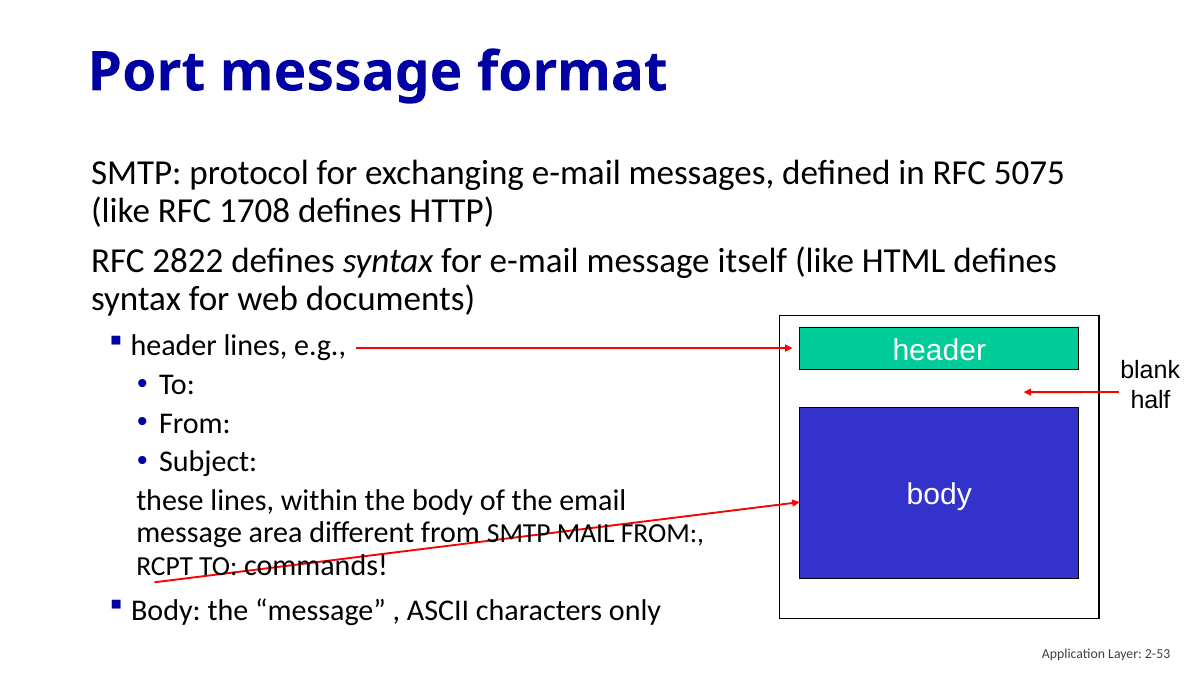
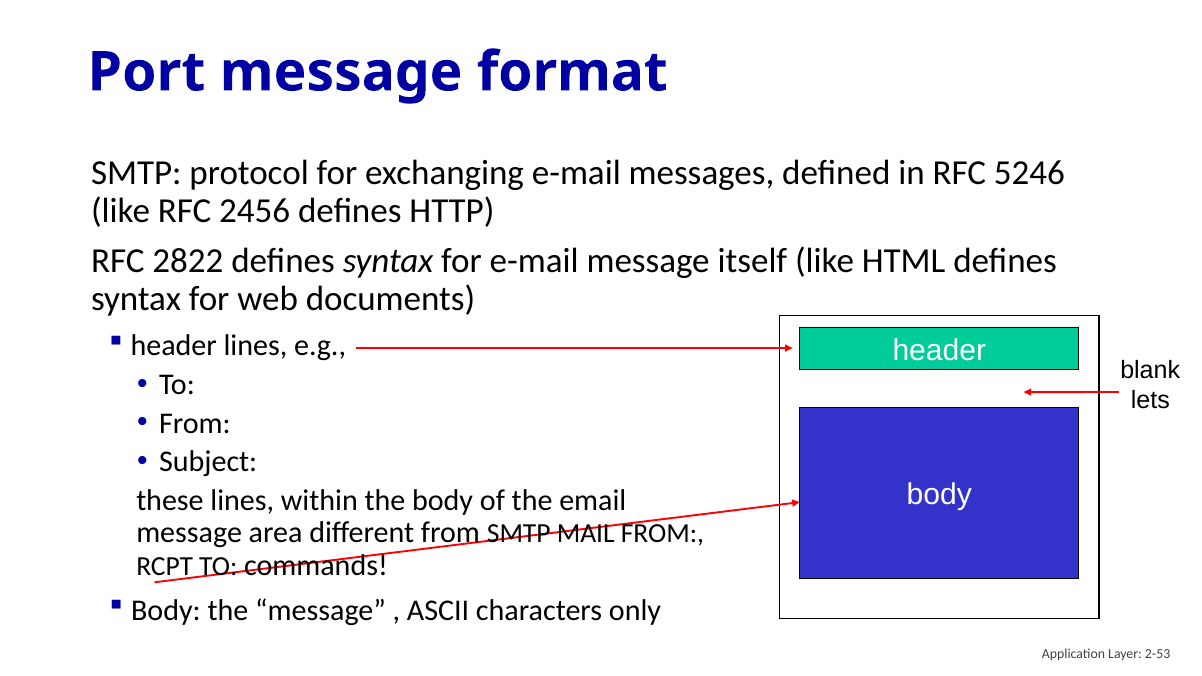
5075: 5075 -> 5246
1708: 1708 -> 2456
half: half -> lets
